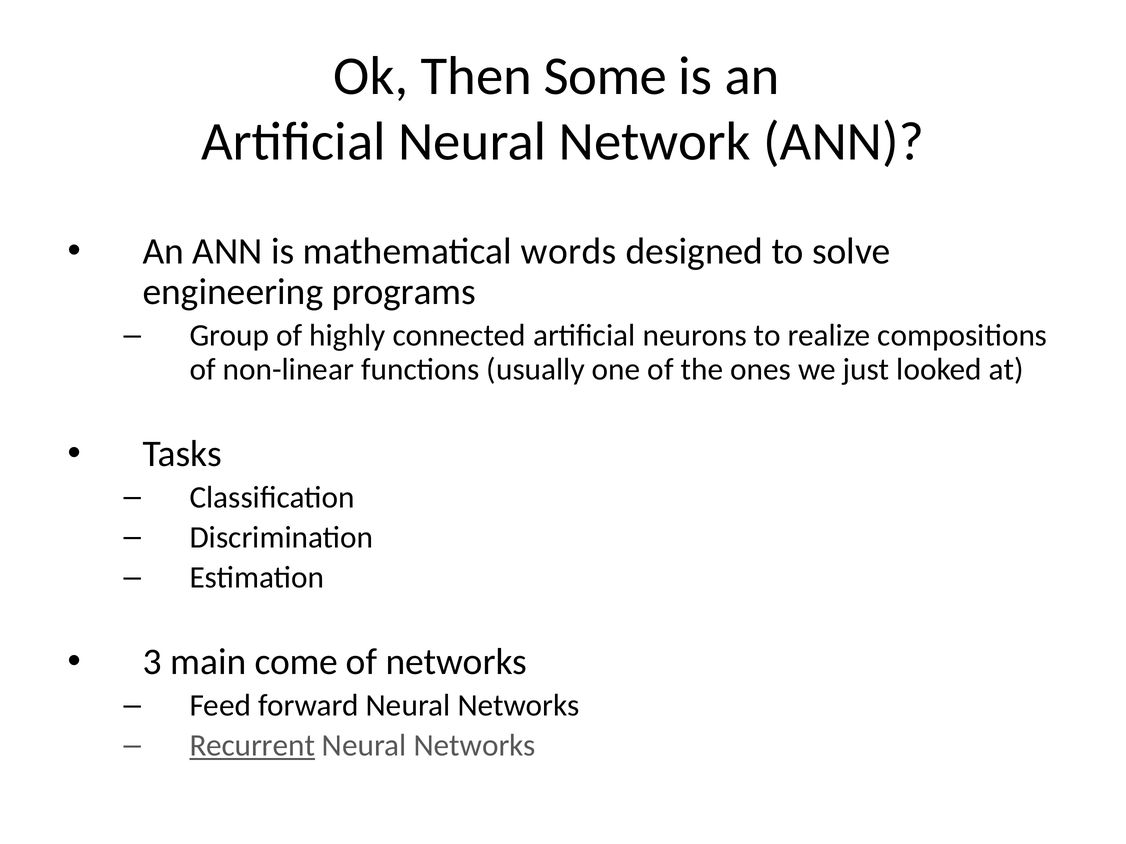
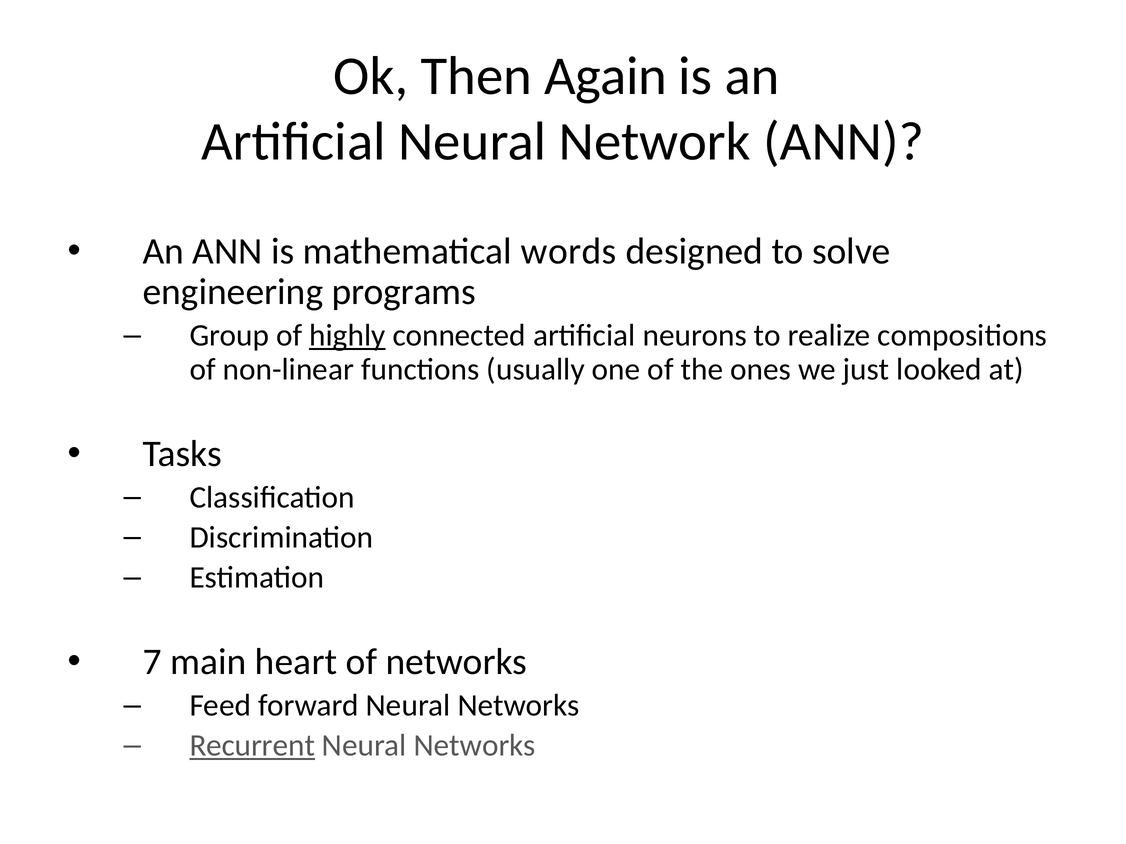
Some: Some -> Again
highly underline: none -> present
3: 3 -> 7
come: come -> heart
